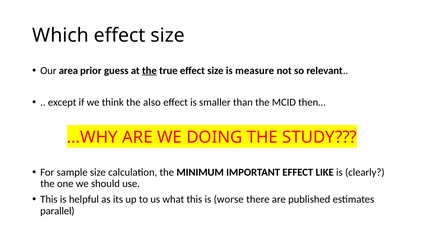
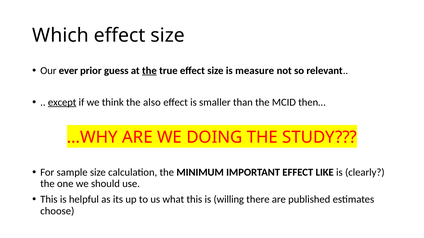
area: area -> ever
except underline: none -> present
worse: worse -> willing
parallel: parallel -> choose
